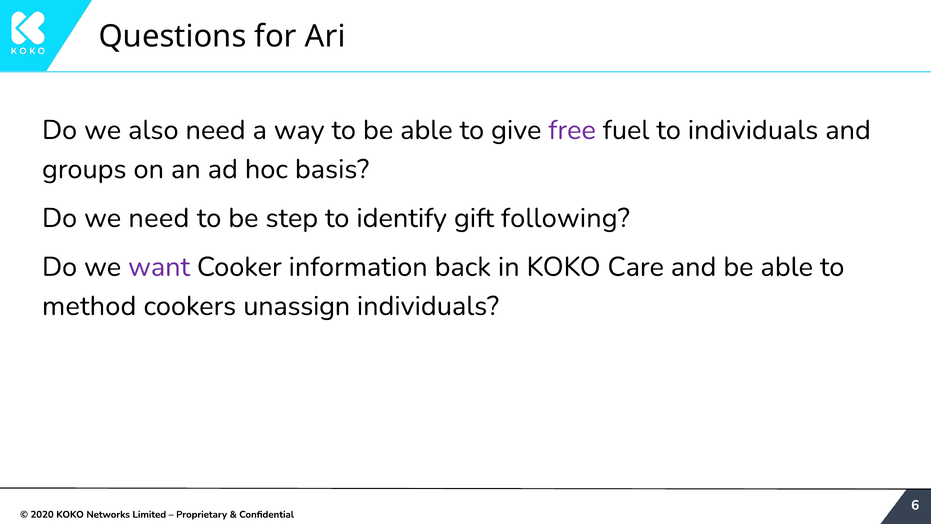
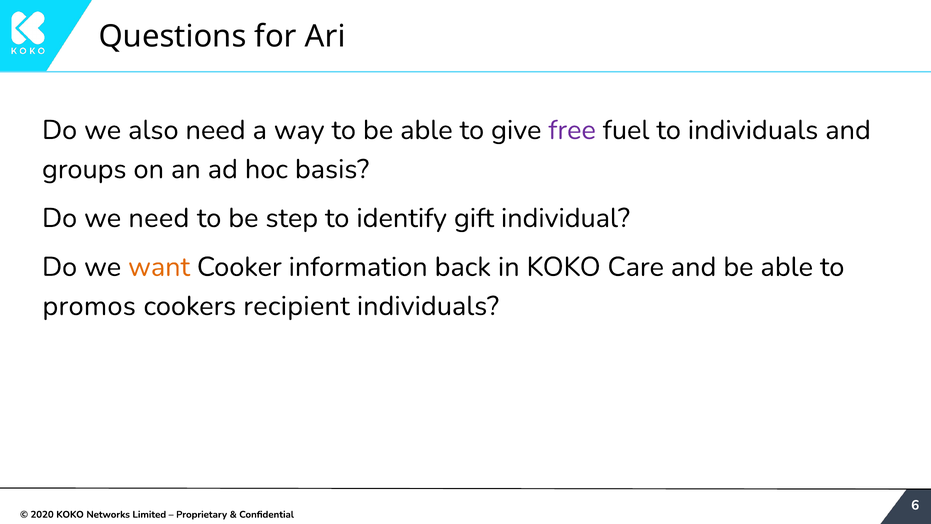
following: following -> individual
want colour: purple -> orange
method: method -> promos
unassign: unassign -> recipient
